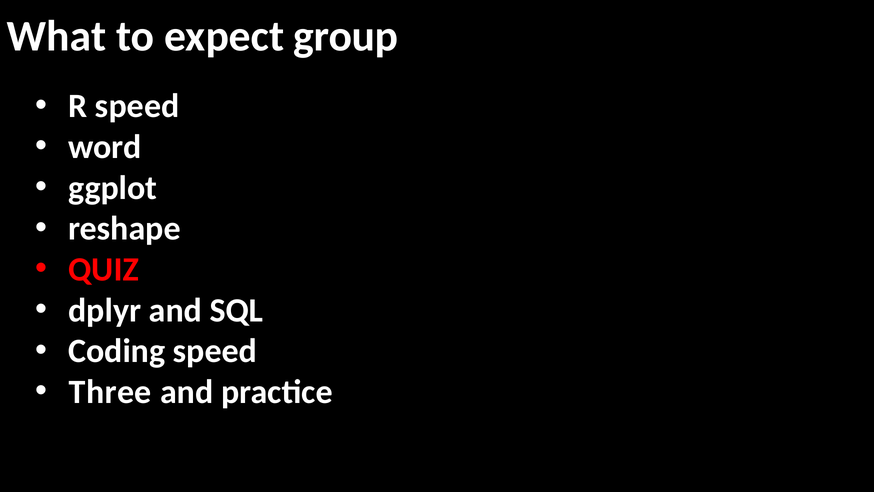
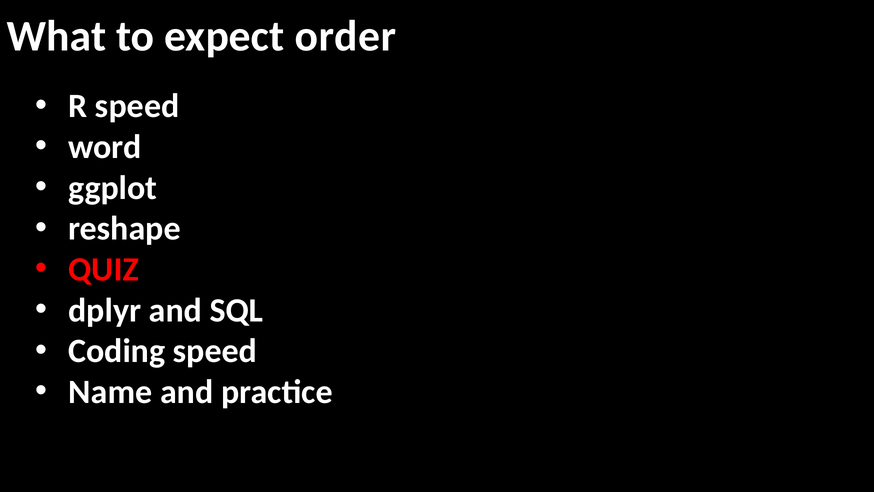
group: group -> order
Three: Three -> Name
